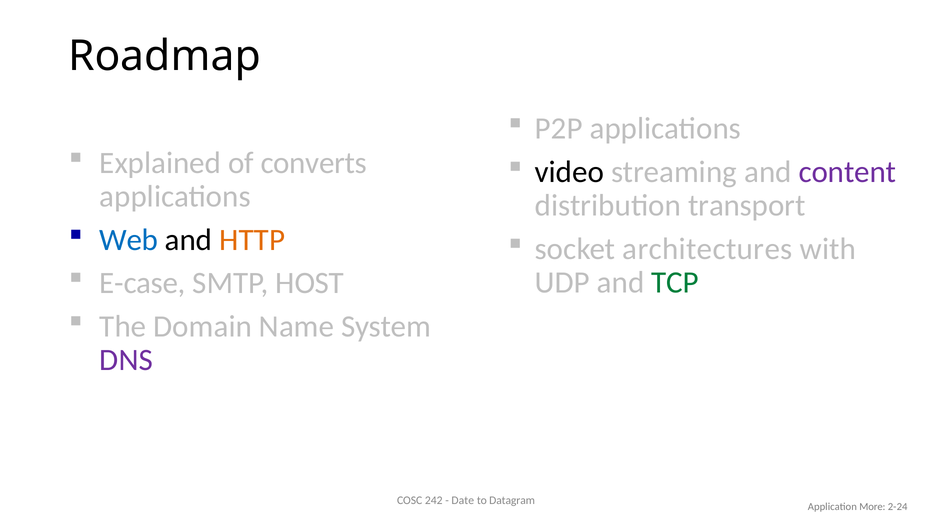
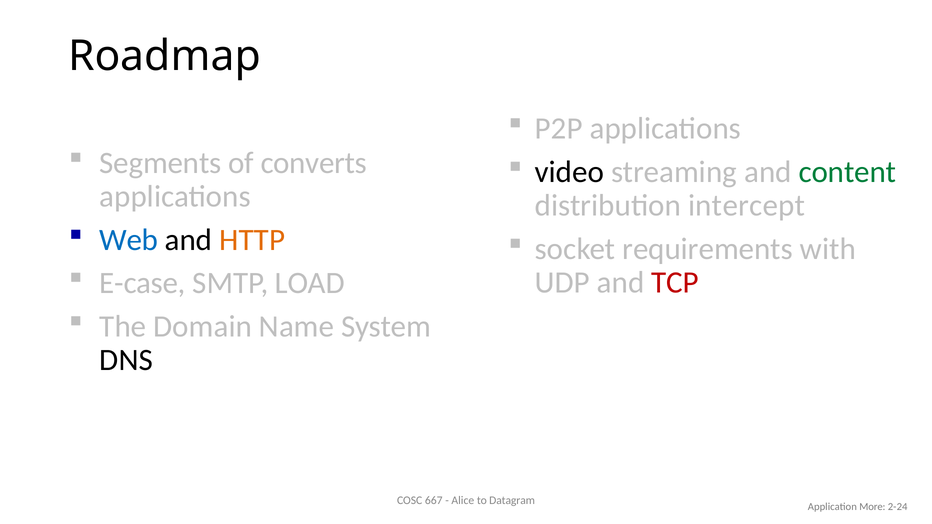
Explained: Explained -> Segments
content colour: purple -> green
transport: transport -> intercept
architectures: architectures -> requirements
HOST: HOST -> LOAD
TCP colour: green -> red
DNS colour: purple -> black
242: 242 -> 667
Date: Date -> Alice
